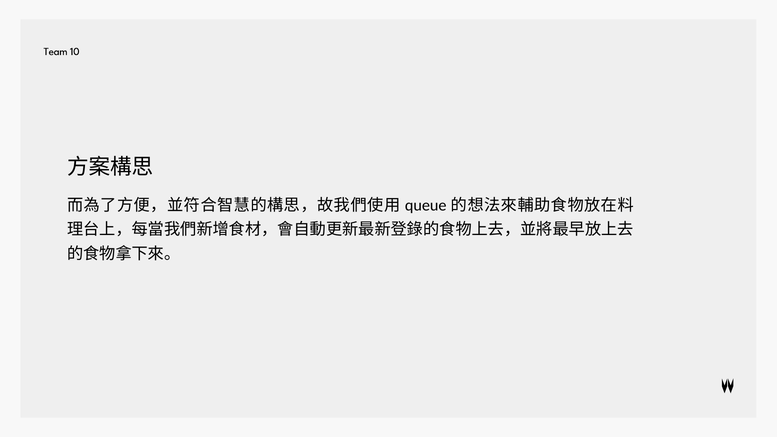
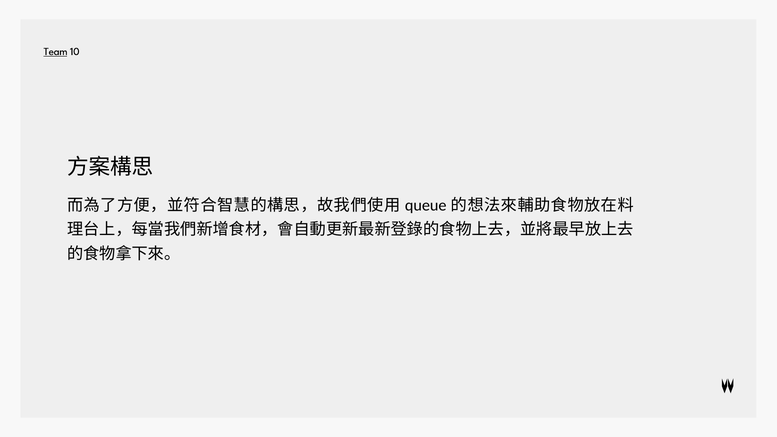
Team underline: none -> present
